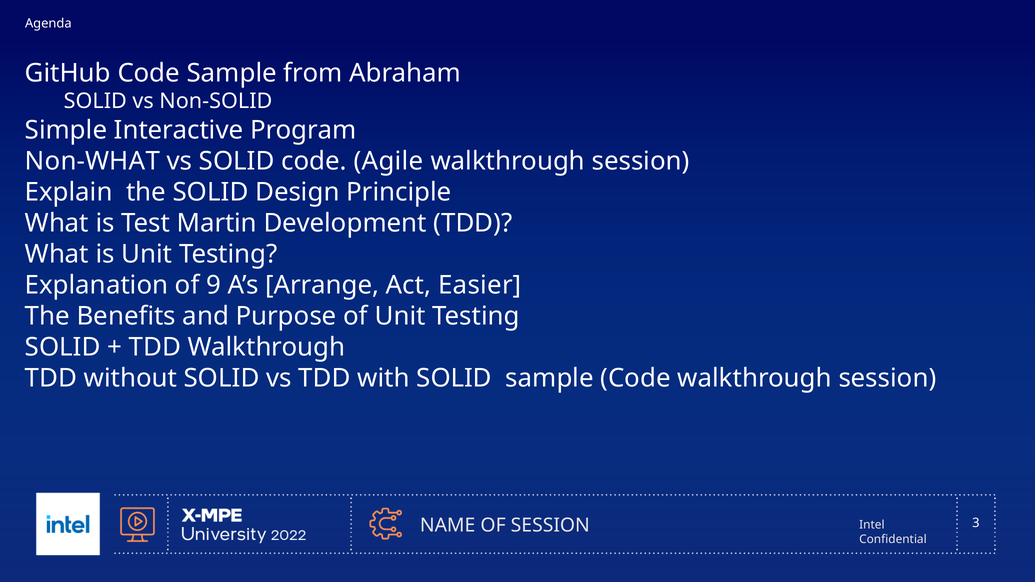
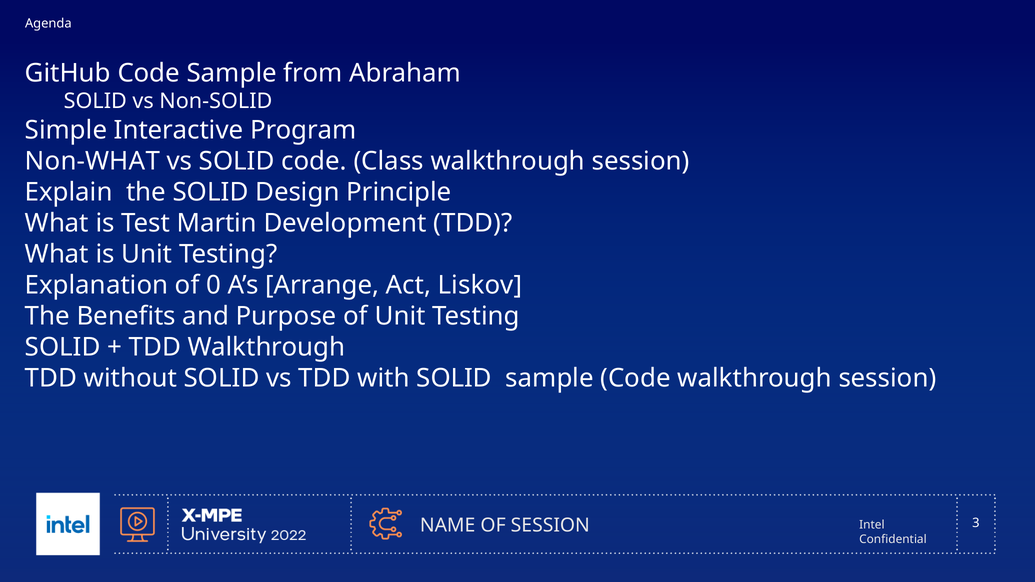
Agile: Agile -> Class
9: 9 -> 0
Easier: Easier -> Liskov
